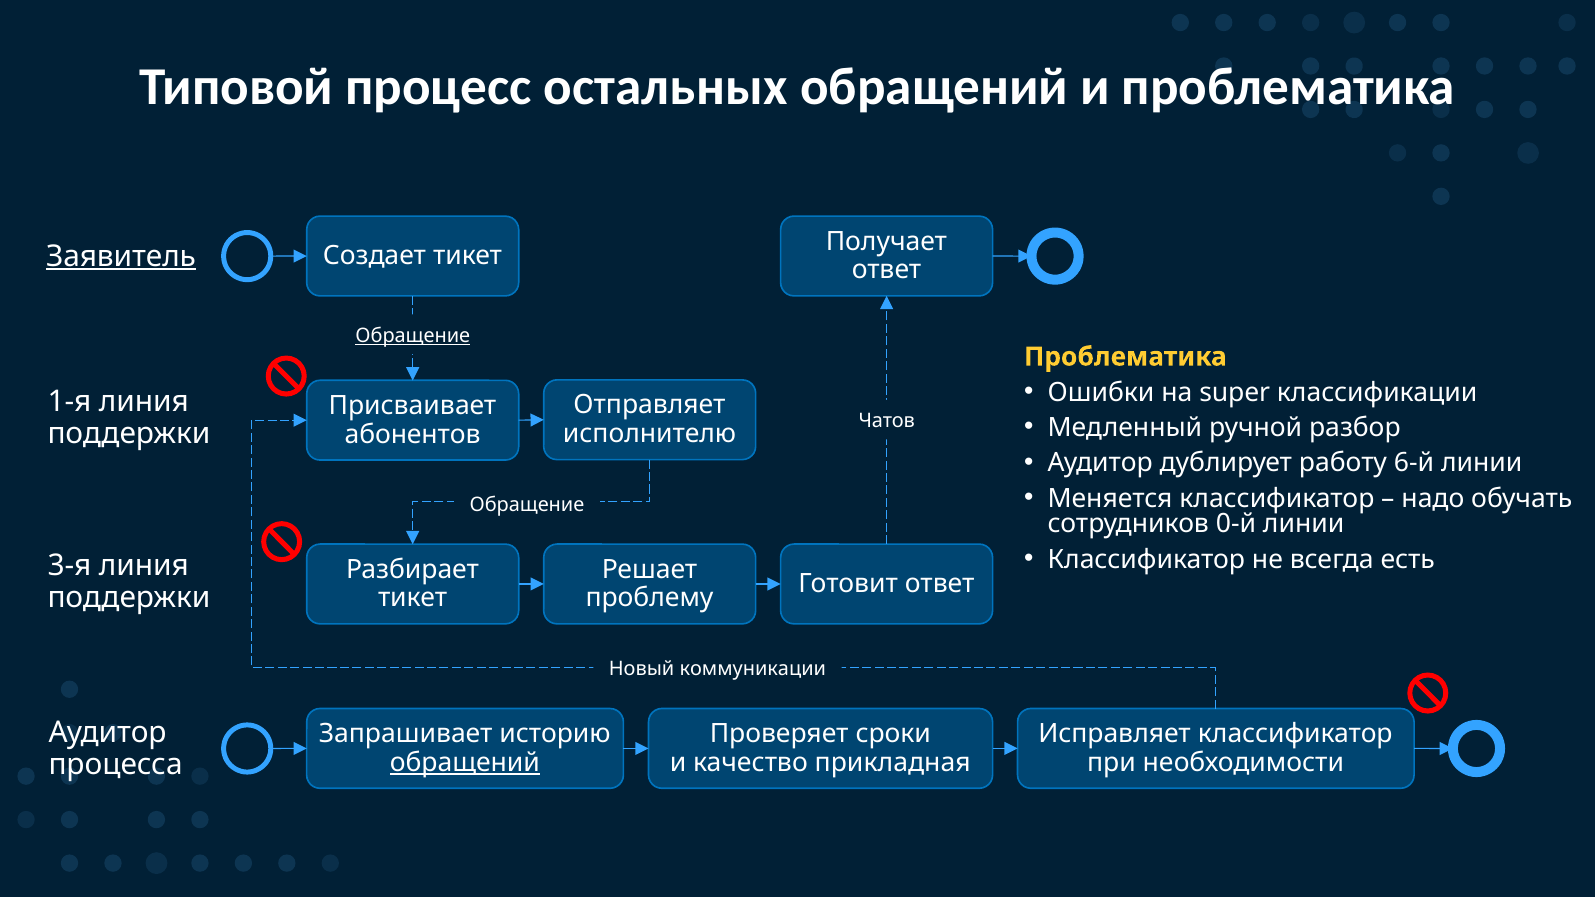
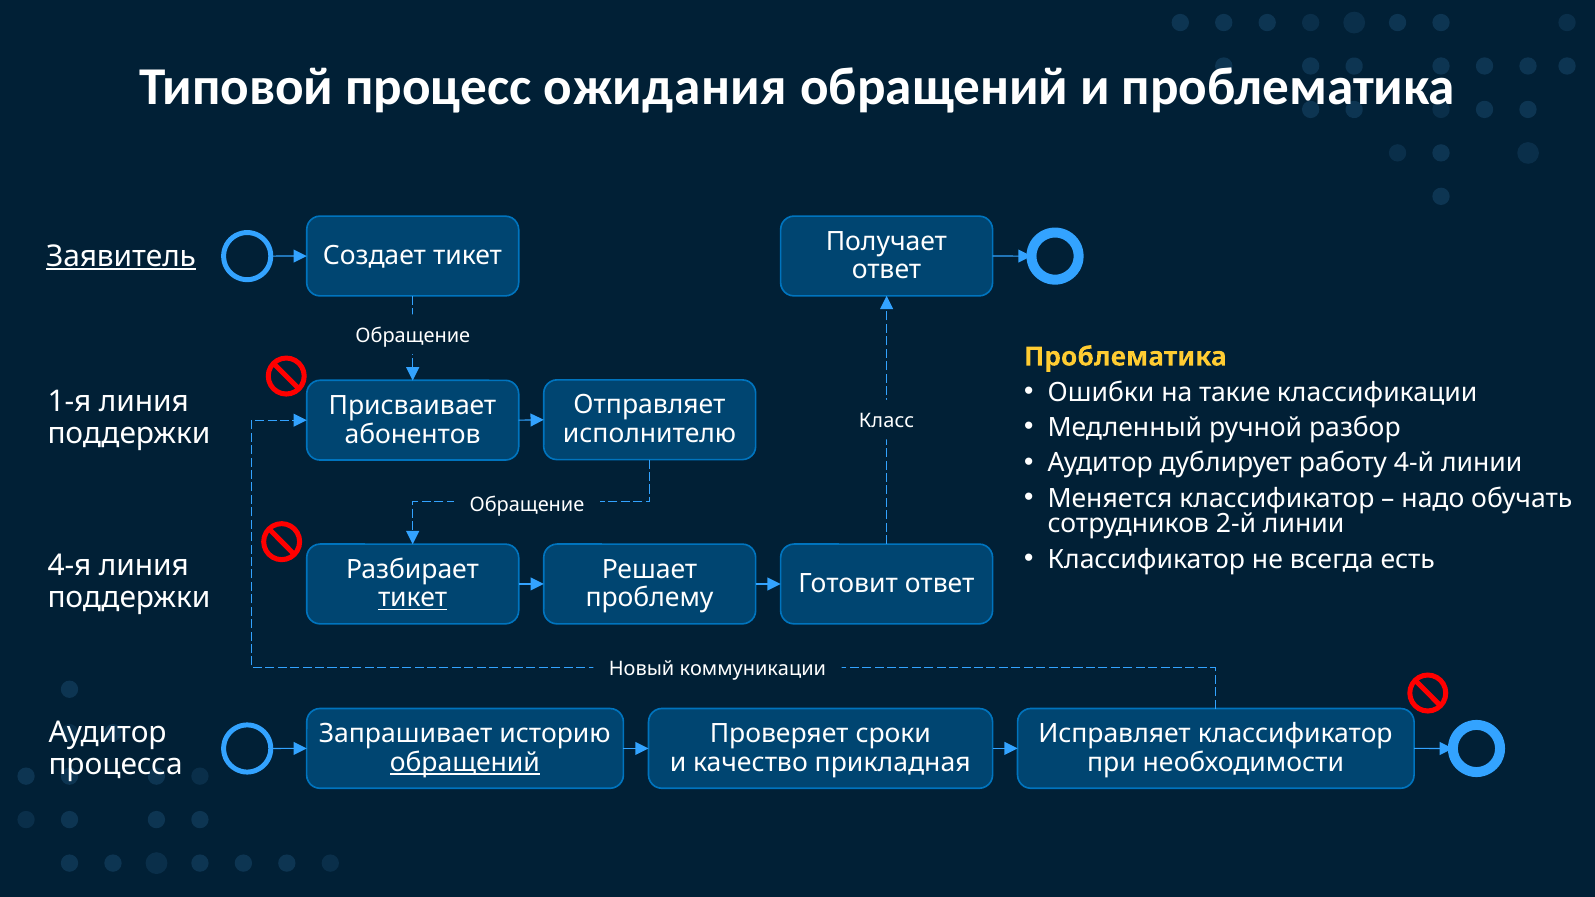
остальных: остальных -> ожидания
Обращение at (413, 336) underline: present -> none
super: super -> такие
Чатов: Чатов -> Класс
6-й: 6-й -> 4-й
0-й: 0-й -> 2-й
3-я: 3-я -> 4-я
тикет at (413, 598) underline: none -> present
